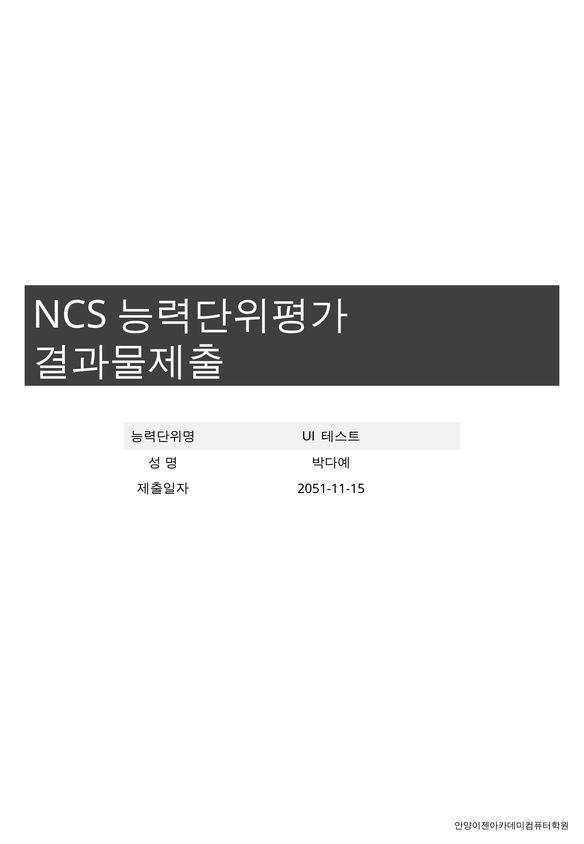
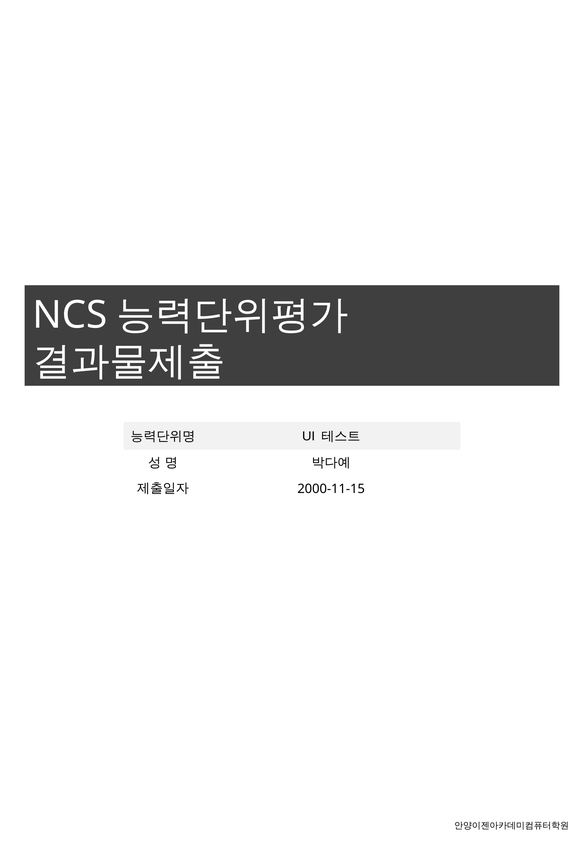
2051-11-15: 2051-11-15 -> 2000-11-15
